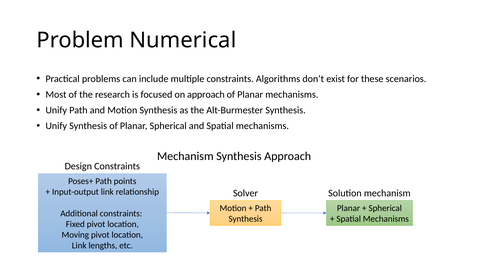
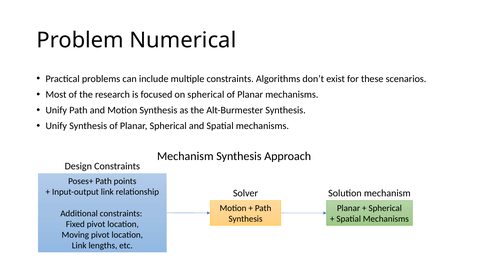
on approach: approach -> spherical
